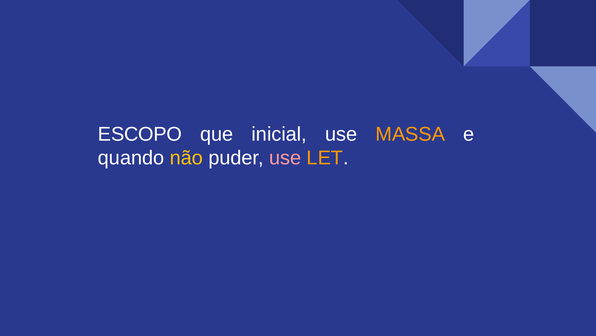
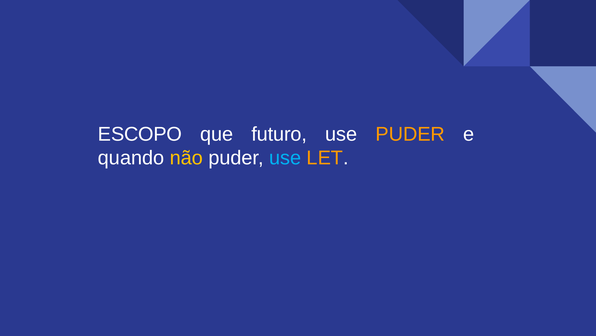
inicial: inicial -> futuro
use MASSA: MASSA -> PUDER
use at (285, 158) colour: pink -> light blue
